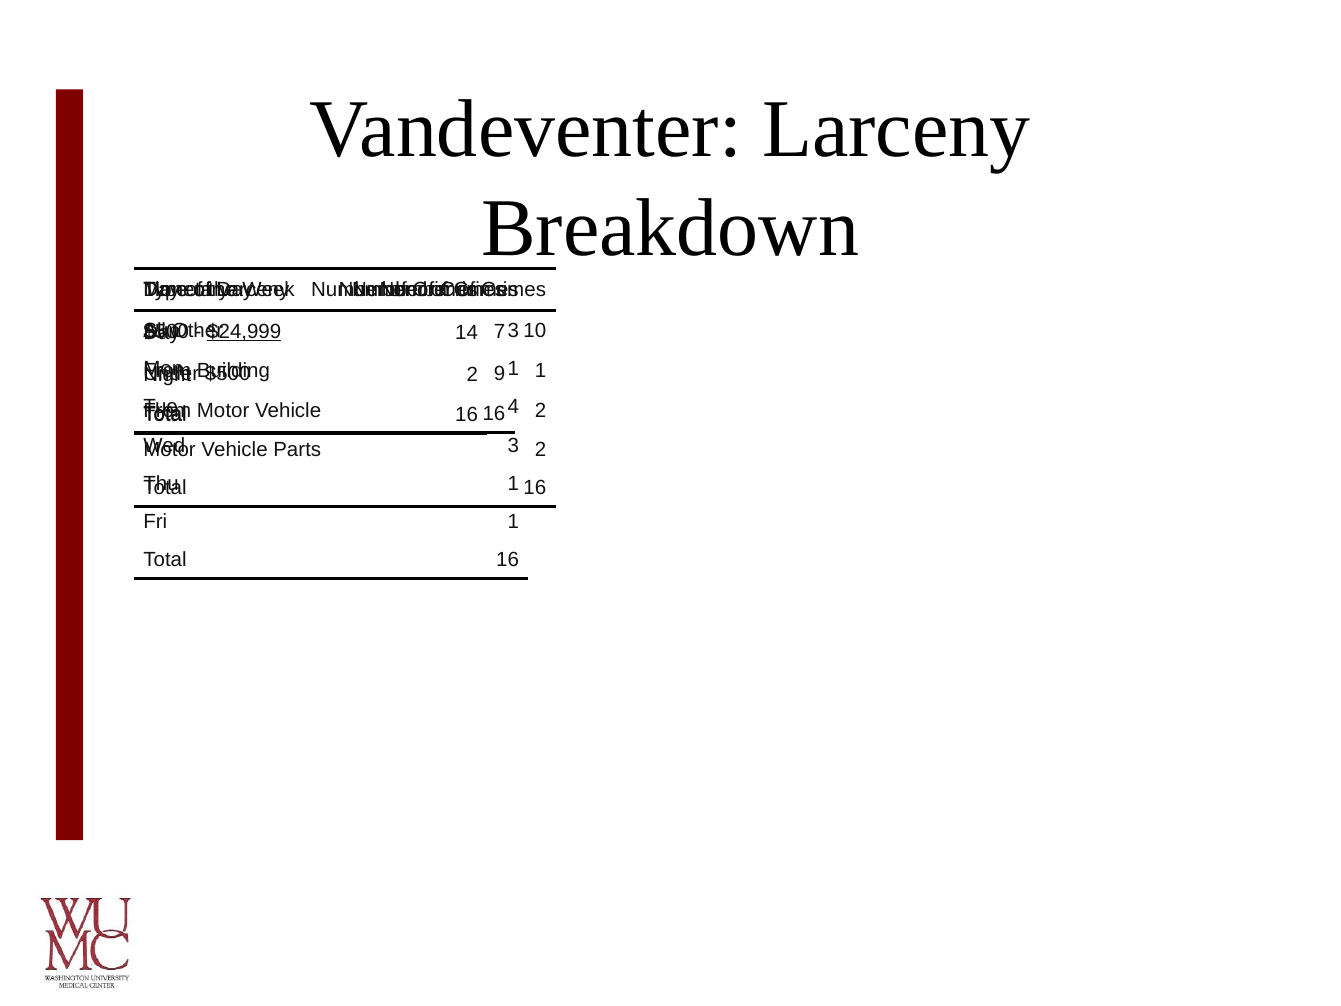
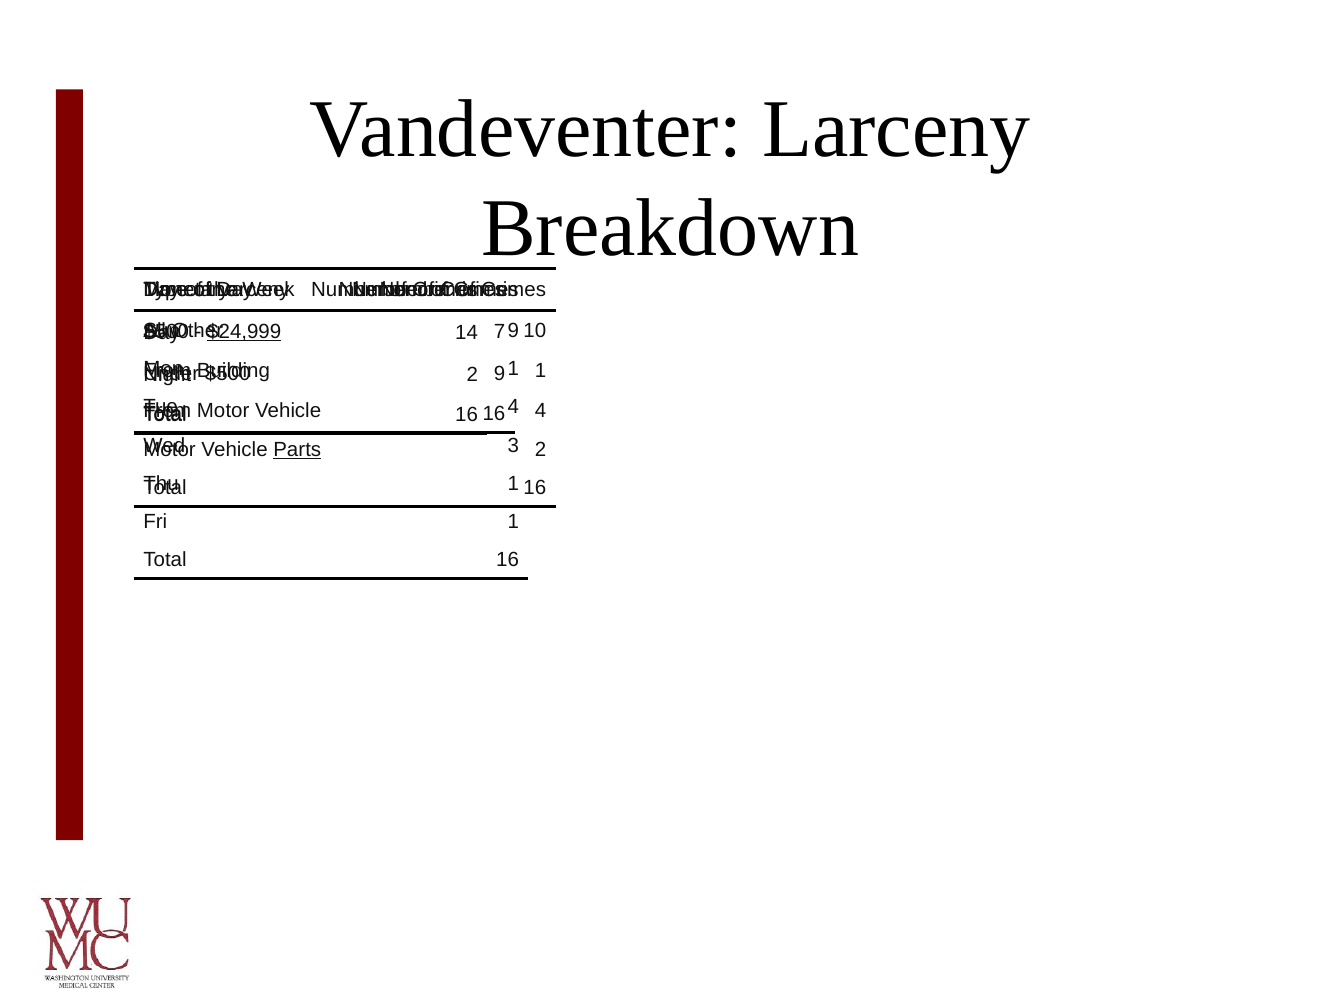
3 at (513, 330): 3 -> 9
Vehicle 2: 2 -> 4
Parts underline: none -> present
